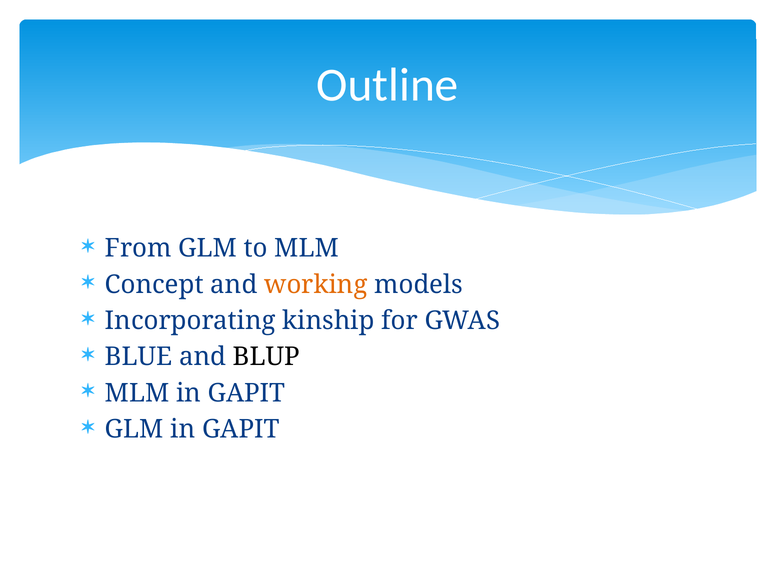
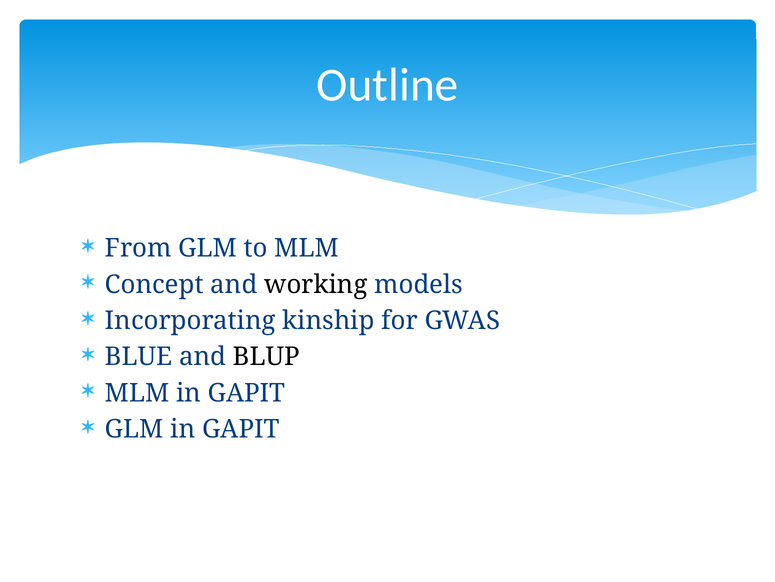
working colour: orange -> black
